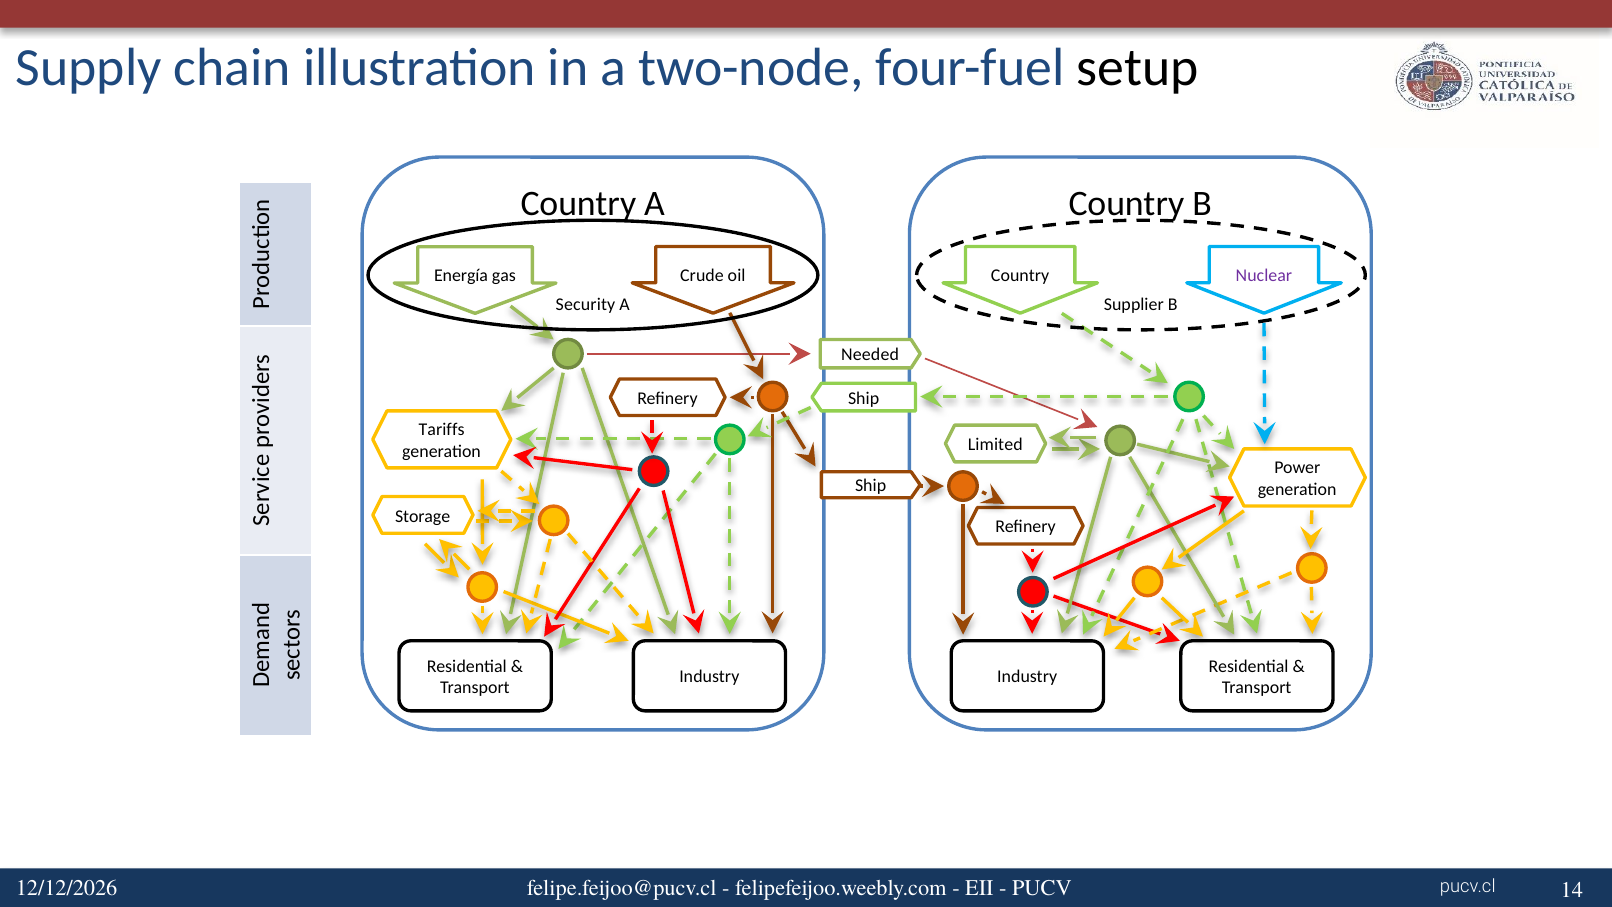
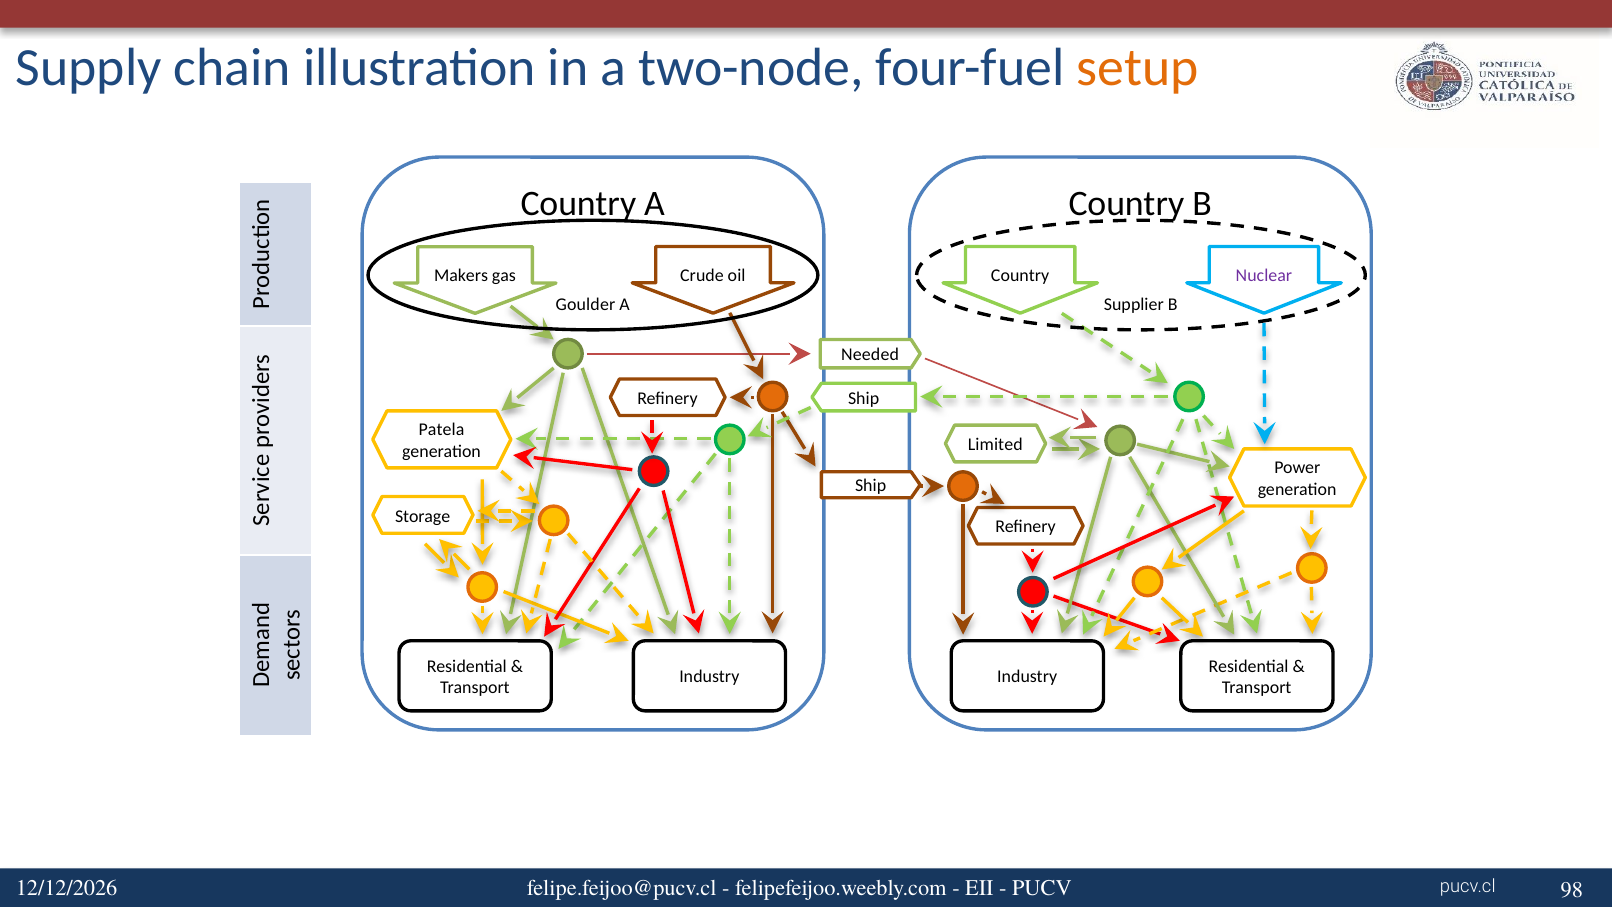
setup colour: black -> orange
Energía: Energía -> Makers
Security: Security -> Goulder
Tariffs: Tariffs -> Patela
14: 14 -> 98
